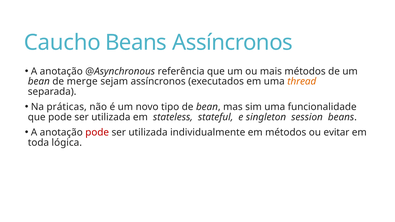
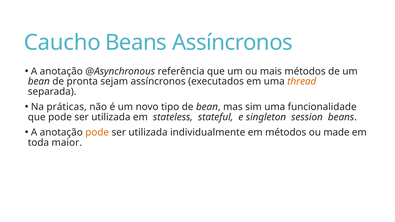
merge: merge -> pronta
pode at (97, 133) colour: red -> orange
evitar: evitar -> made
lógica: lógica -> maior
